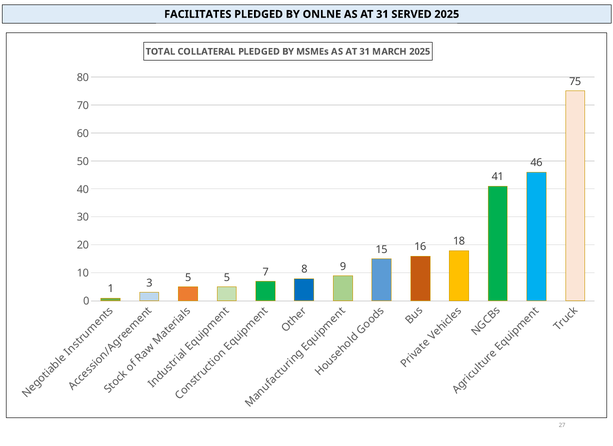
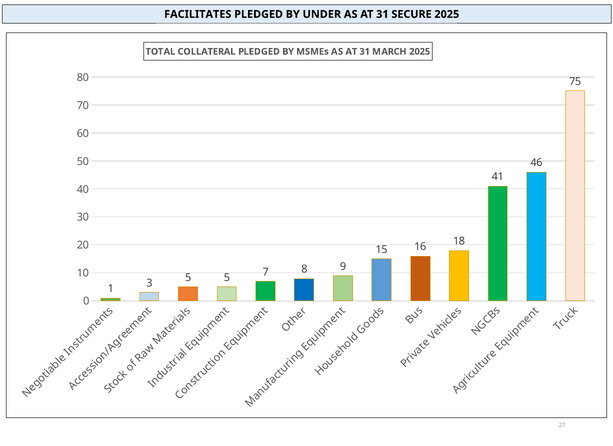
ONLNE: ONLNE -> UNDER
SERVED: SERVED -> SECURE
